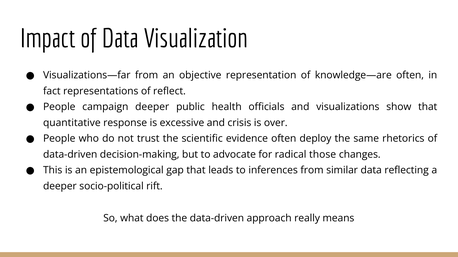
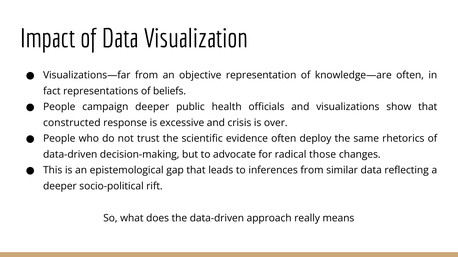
reflect: reflect -> beliefs
quantitative: quantitative -> constructed
